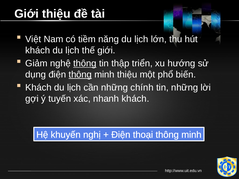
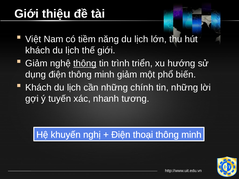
thập: thập -> trình
thông at (80, 75) underline: present -> none
minh thiệu: thiệu -> giảm
nhanh khách: khách -> tương
